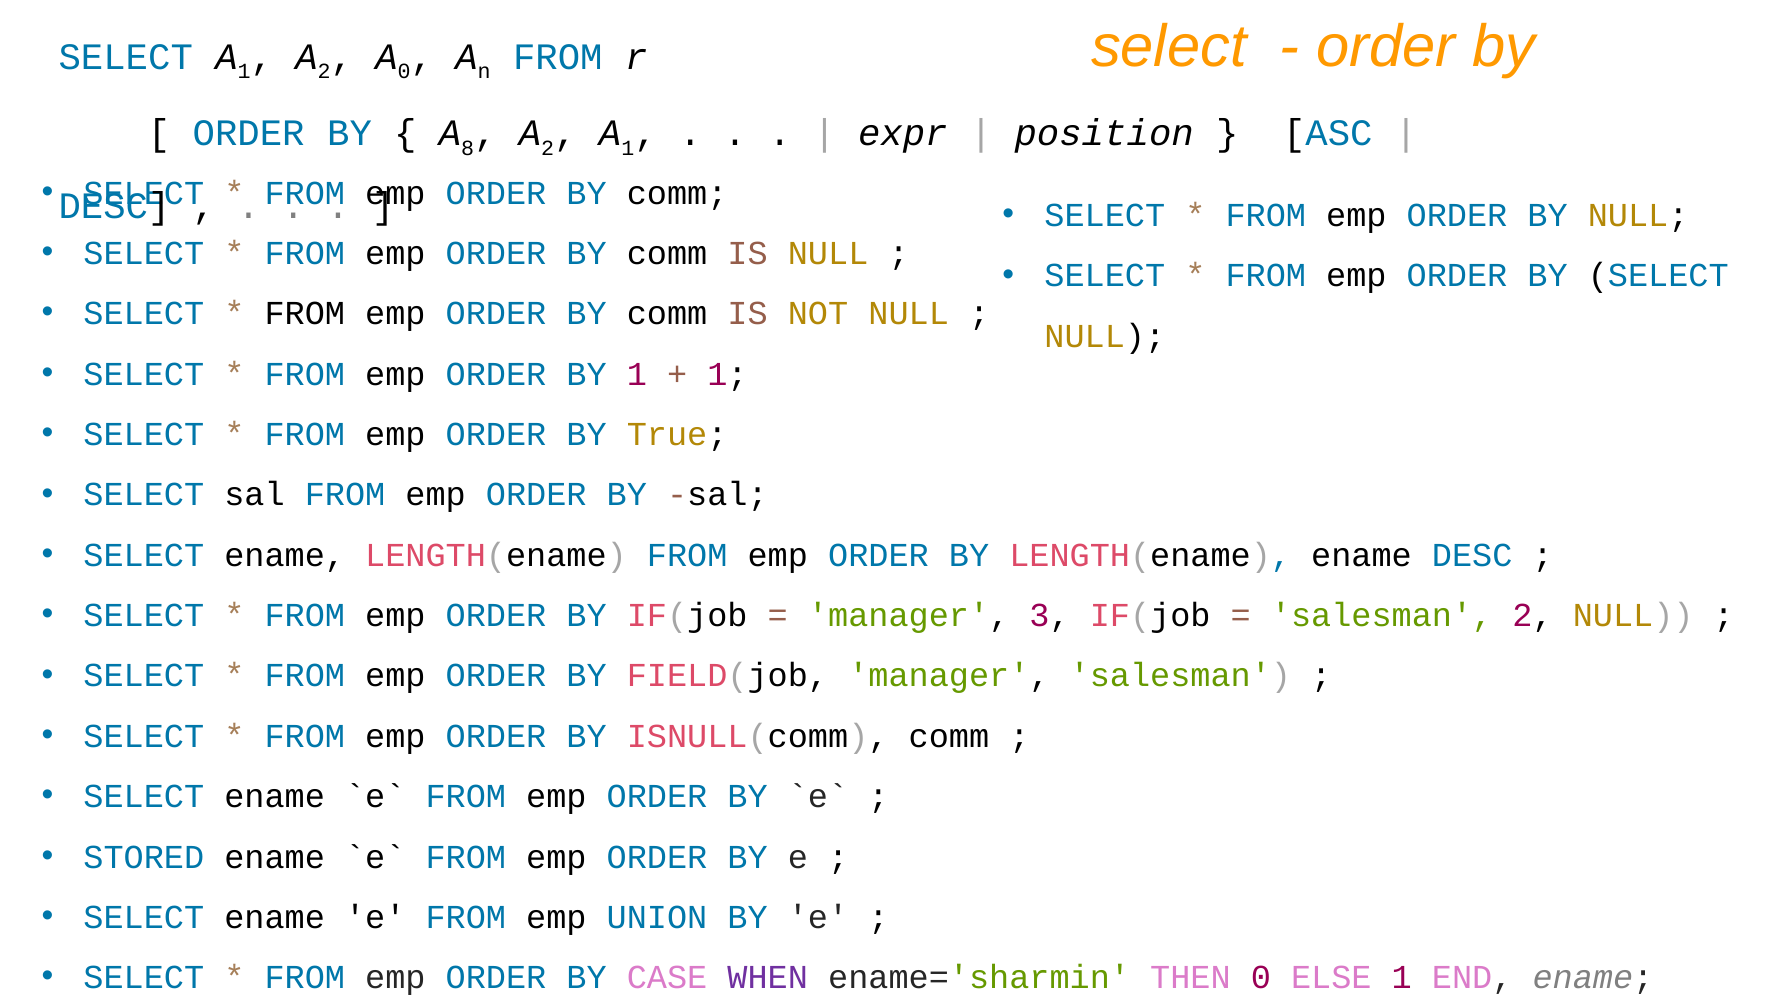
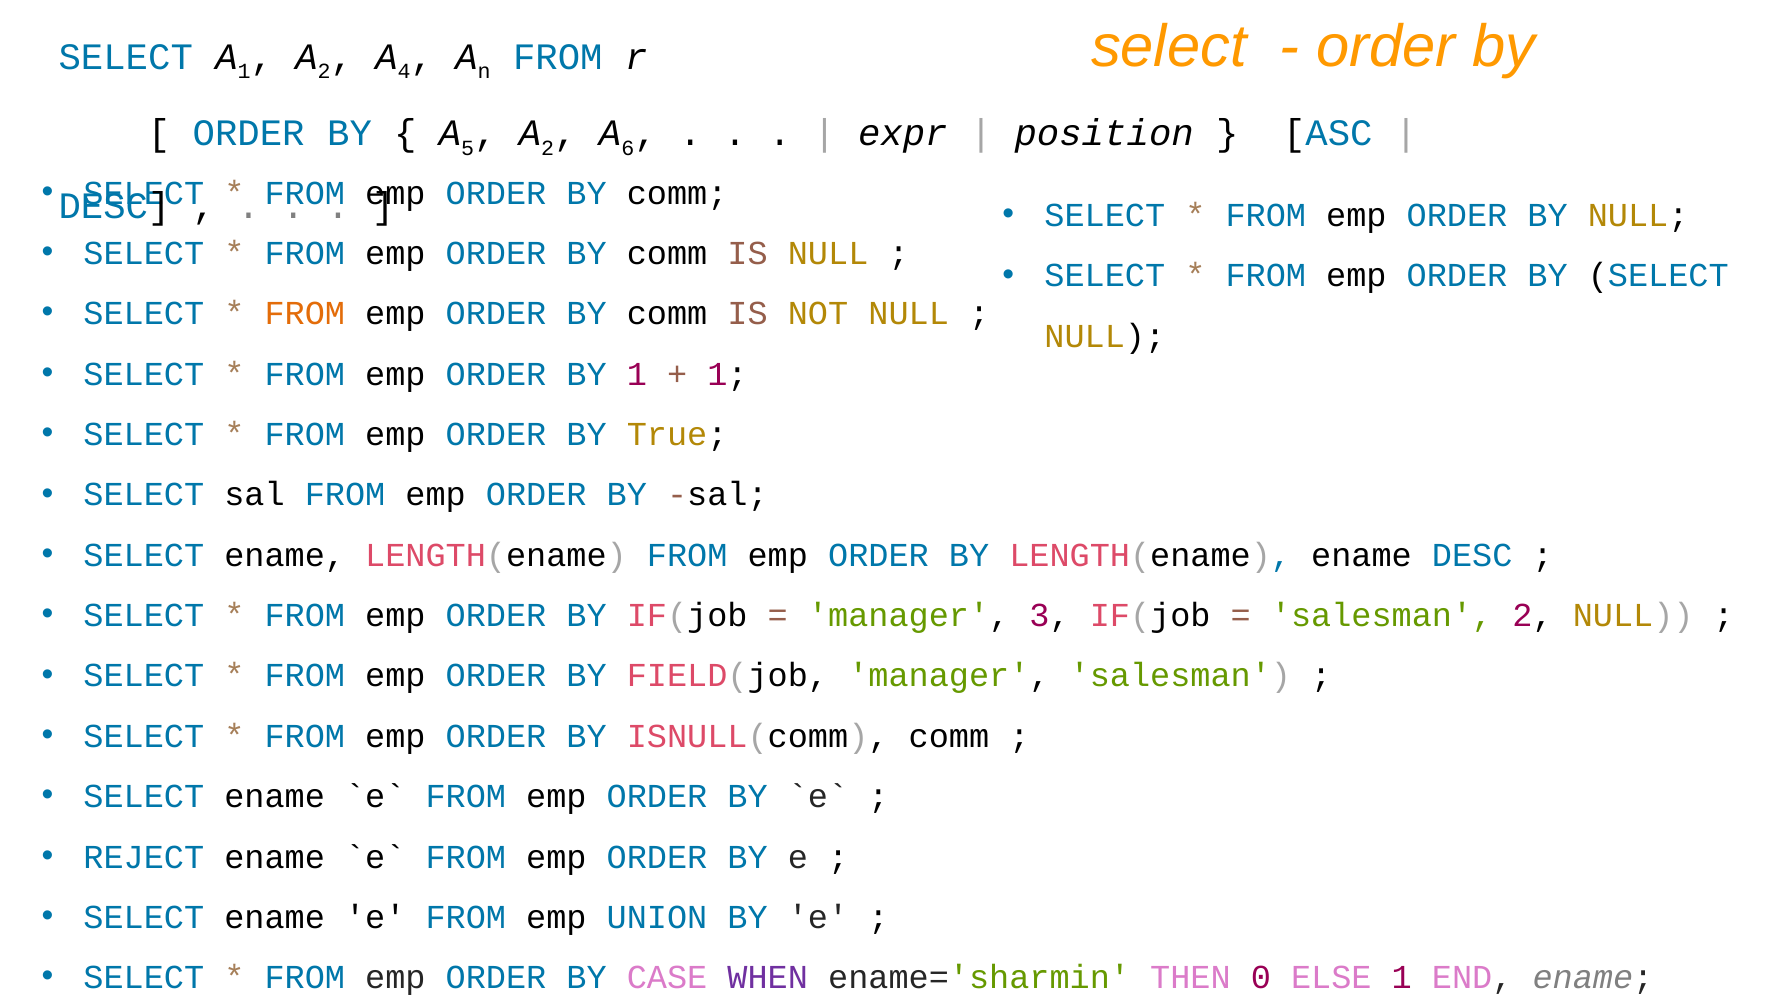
0 at (404, 72): 0 -> 4
8: 8 -> 5
1 at (628, 148): 1 -> 6
FROM at (305, 314) colour: black -> orange
STORED: STORED -> REJECT
